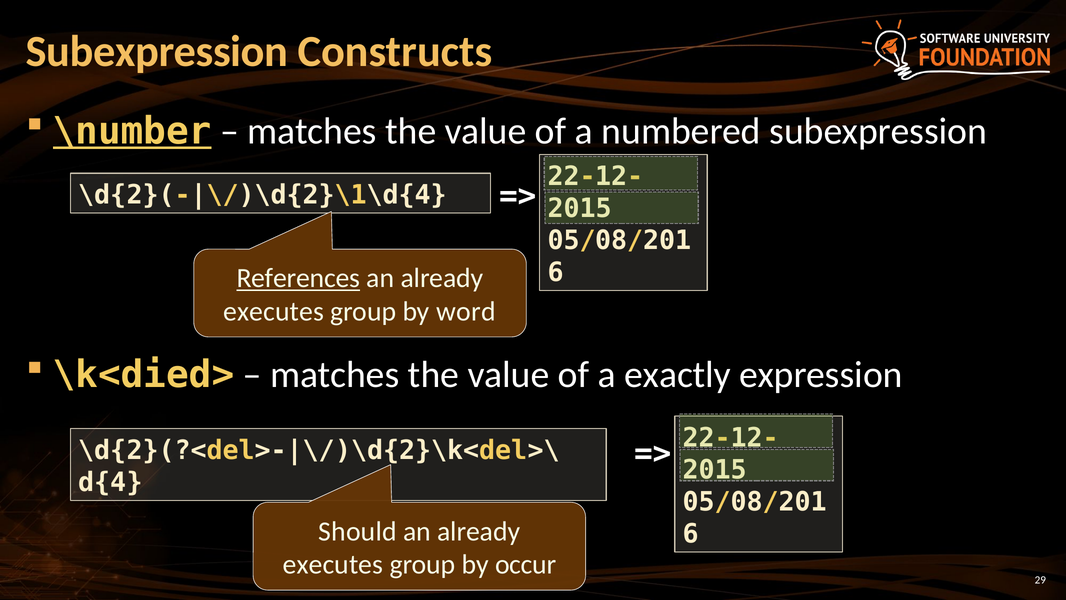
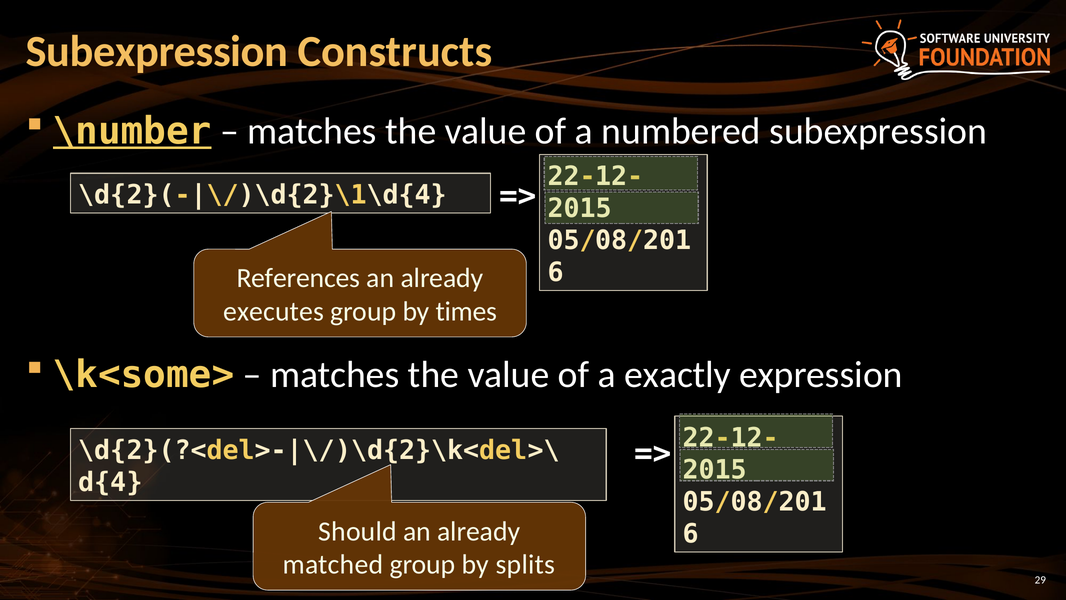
References underline: present -> none
word: word -> times
\k<died>: \k<died> -> \k<some>
executes at (333, 565): executes -> matched
occur: occur -> splits
